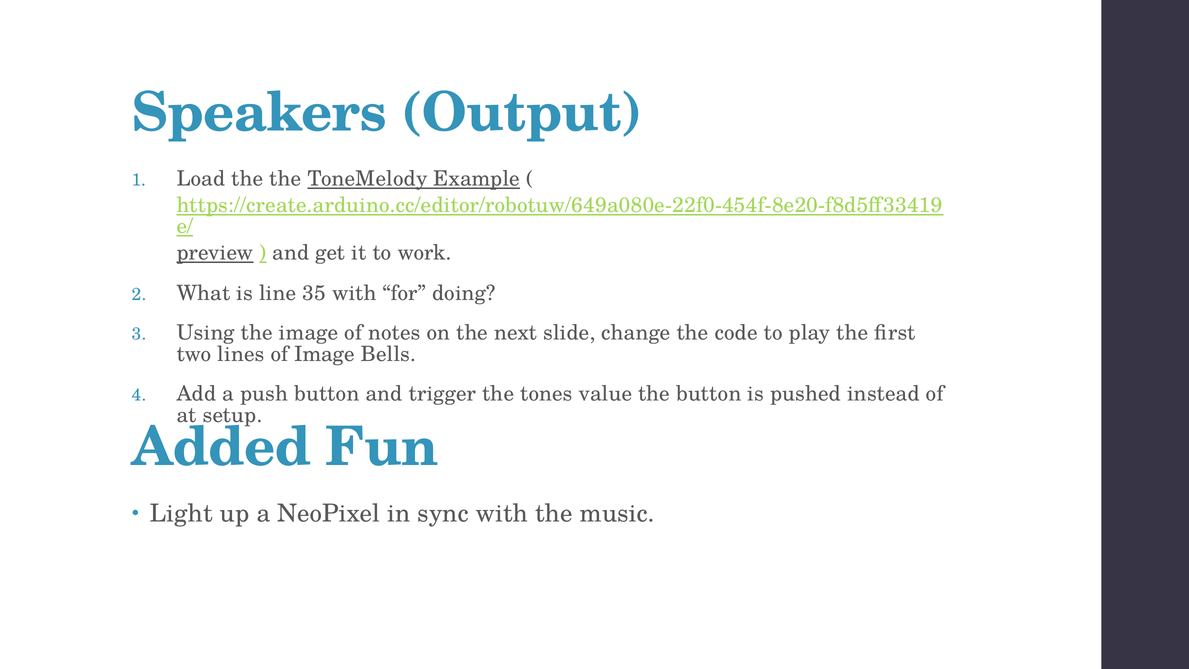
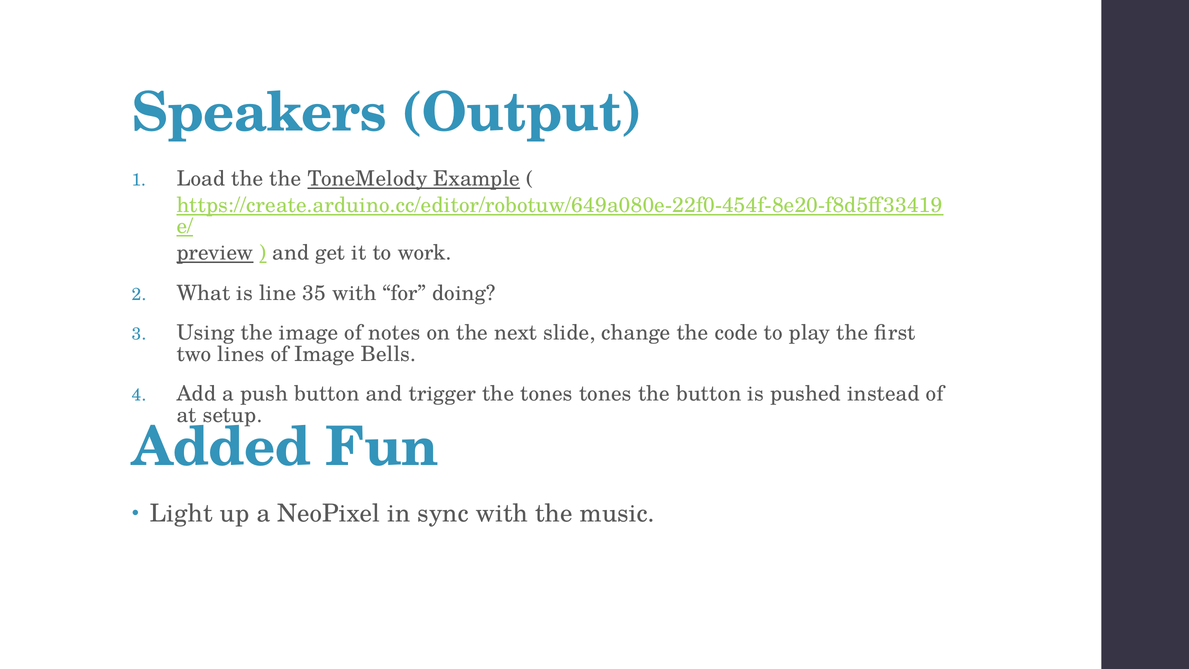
tones value: value -> tones
